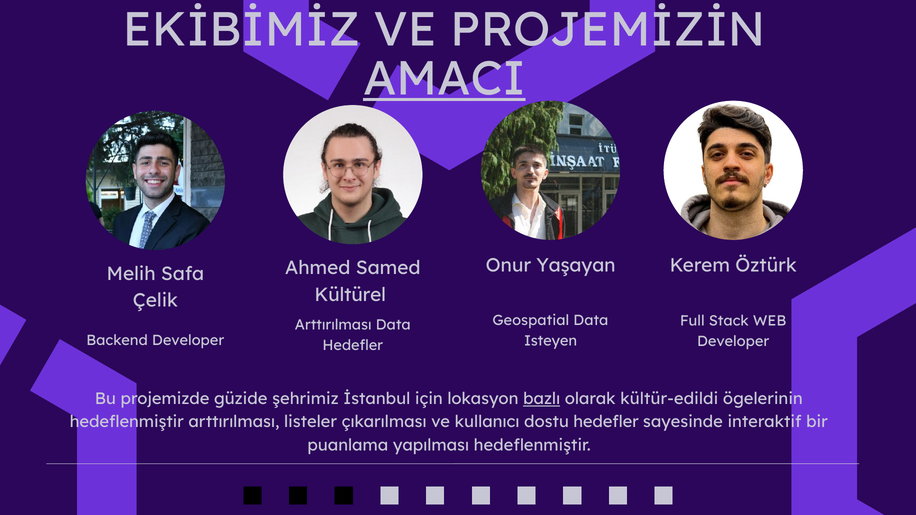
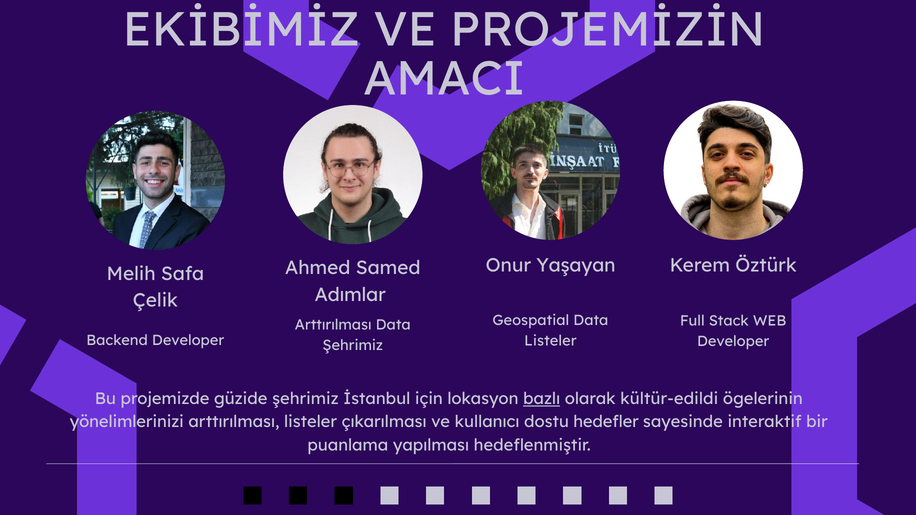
AMACI underline: present -> none
Kültürel: Kültürel -> Adımlar
Isteyen at (551, 341): Isteyen -> Listeler
Hedefler at (353, 345): Hedefler -> Şehrimiz
hedeflenmiştir at (127, 422): hedeflenmiştir -> yönelimlerinizi
